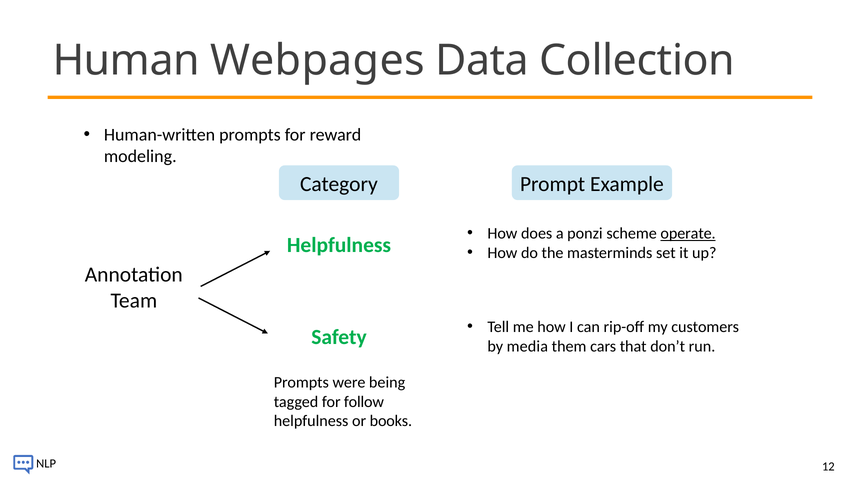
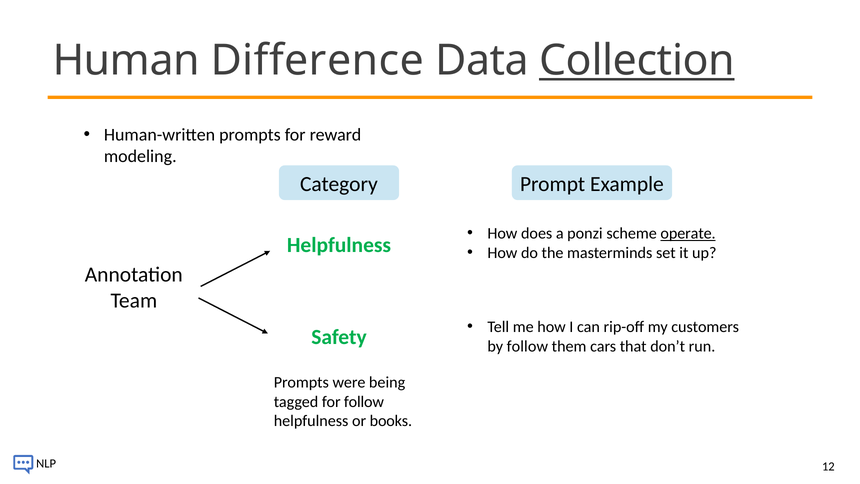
Webpages: Webpages -> Difference
Collection underline: none -> present
by media: media -> follow
